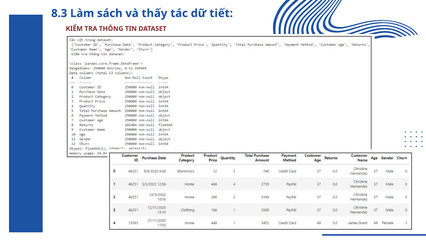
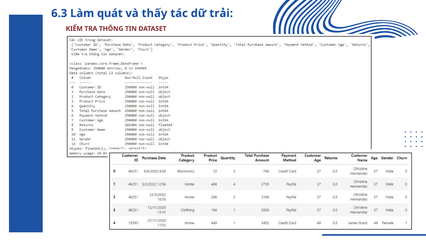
8.3: 8.3 -> 6.3
sách: sách -> quát
tiết: tiết -> trải
